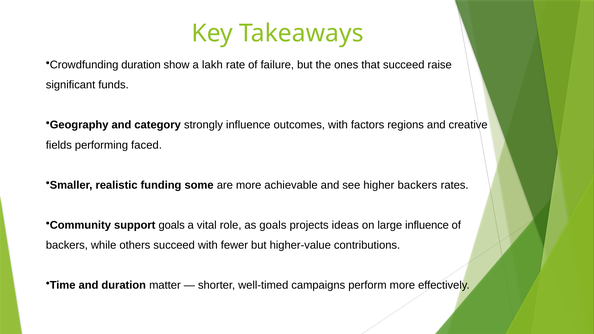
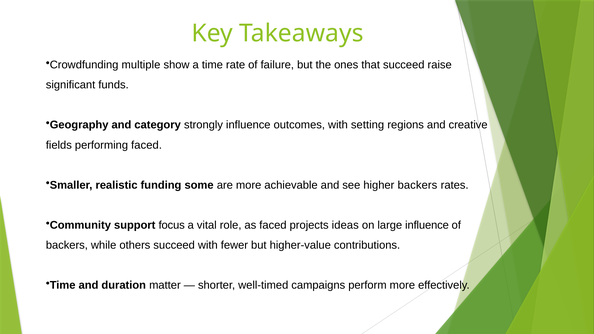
Crowdfunding duration: duration -> multiple
a lakh: lakh -> time
factors: factors -> setting
support goals: goals -> focus
as goals: goals -> faced
